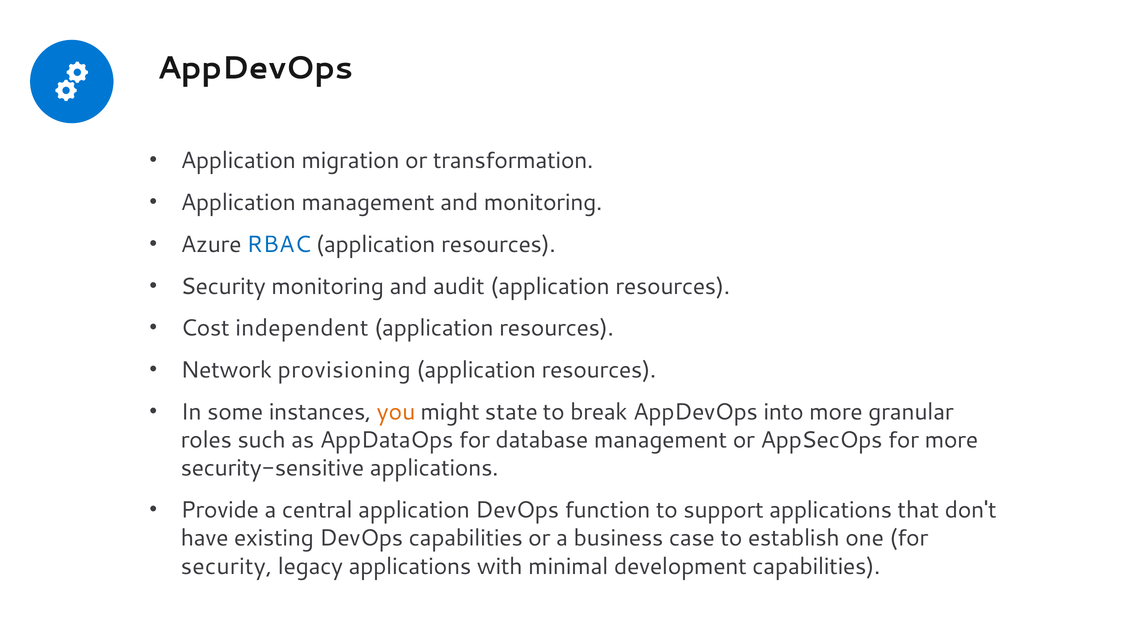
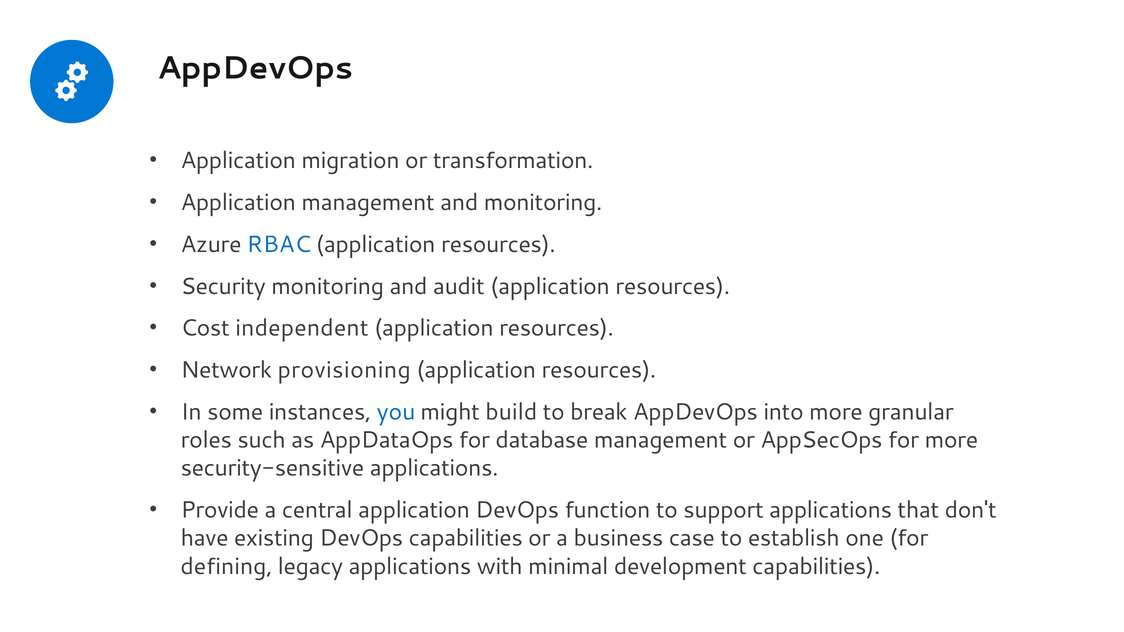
you colour: orange -> blue
state: state -> build
security at (226, 567): security -> defining
